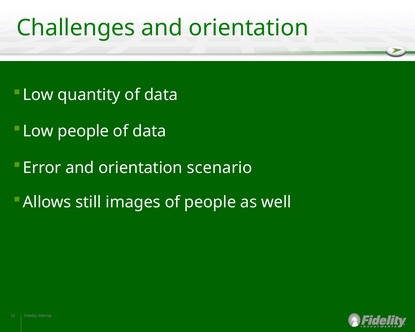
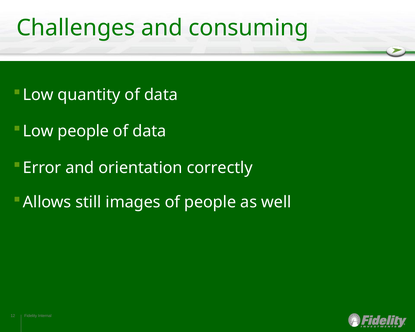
Challenges and orientation: orientation -> consuming
scenario: scenario -> correctly
